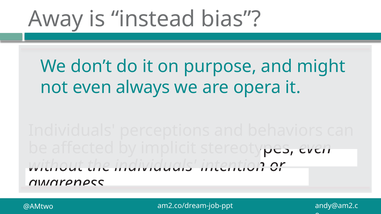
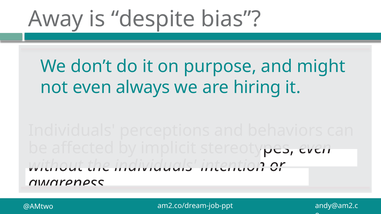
instead: instead -> despite
opera: opera -> hiring
